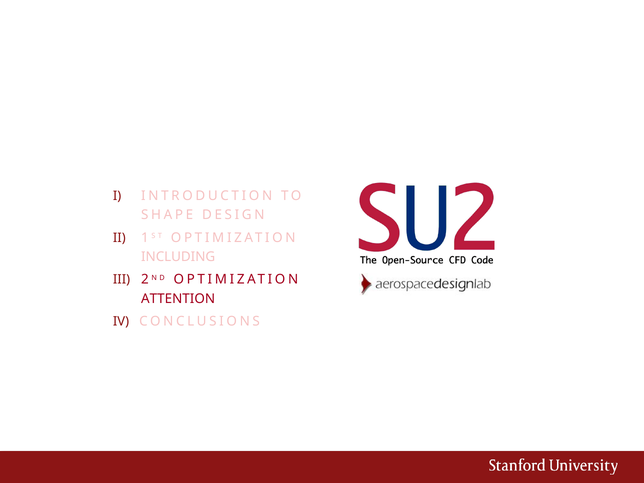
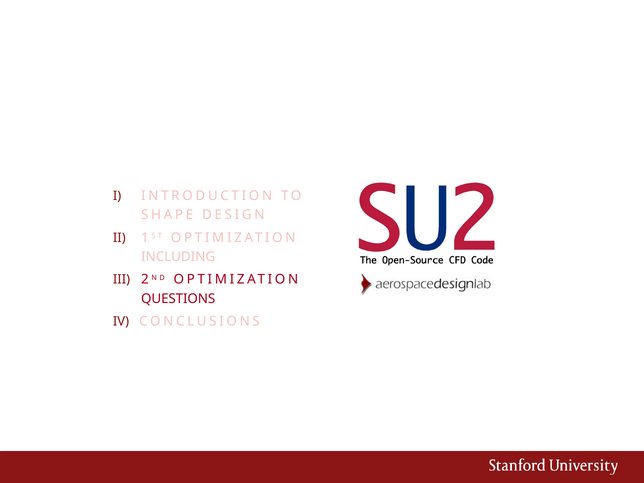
ATTENTION: ATTENTION -> QUESTIONS
